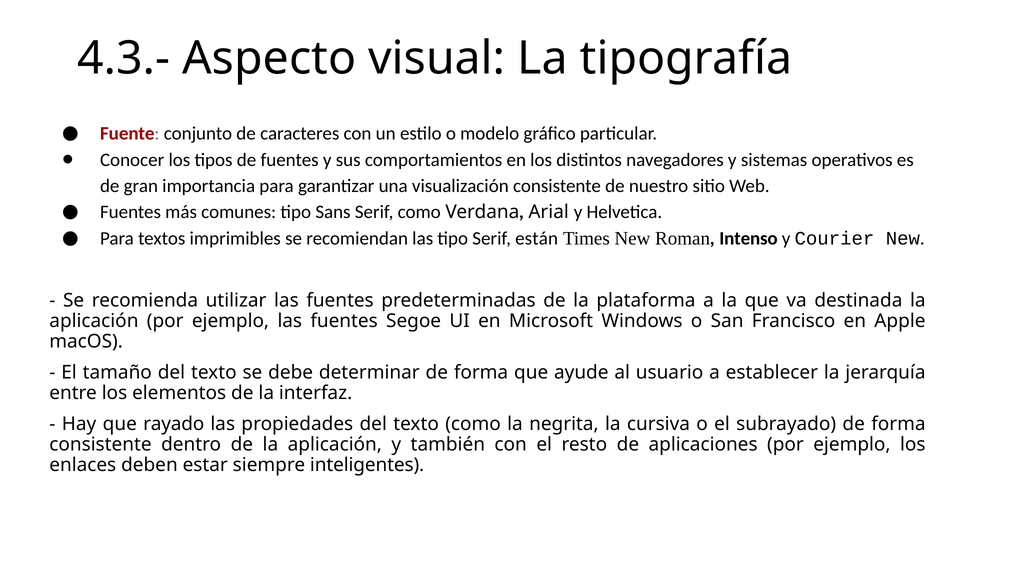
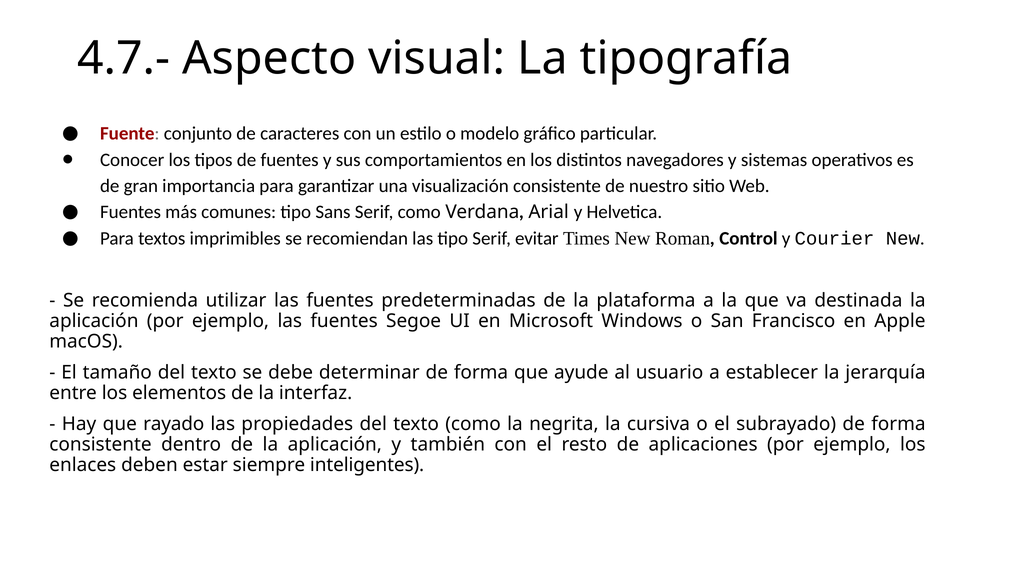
4.3.-: 4.3.- -> 4.7.-
están: están -> evitar
Intenso: Intenso -> Control
